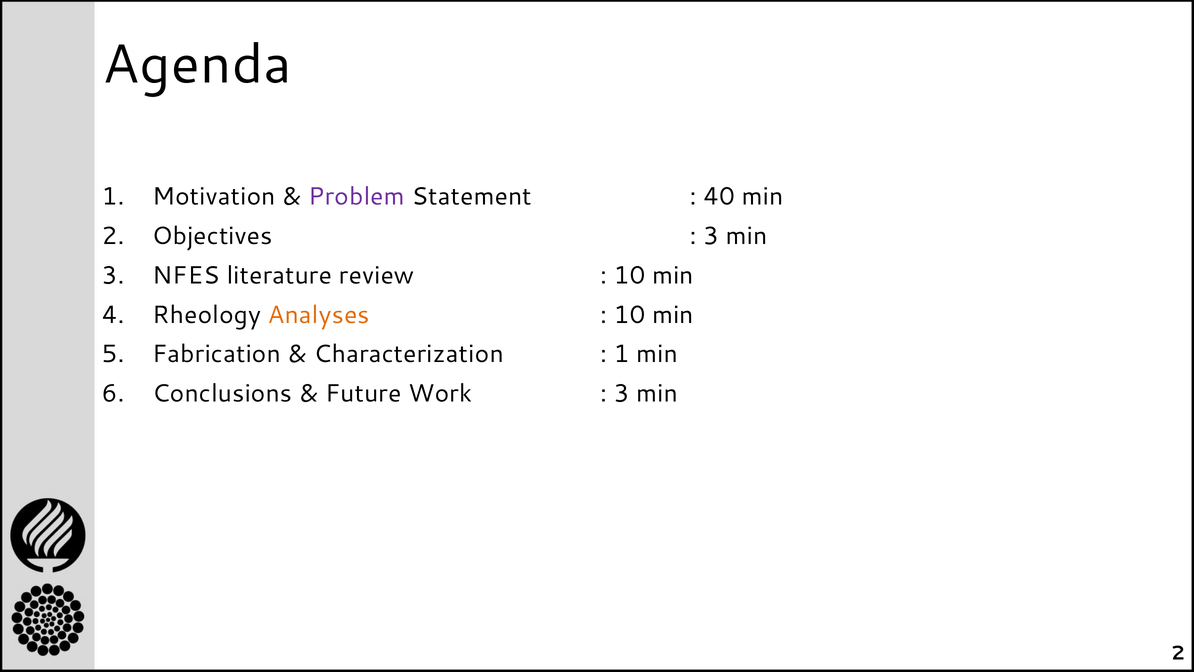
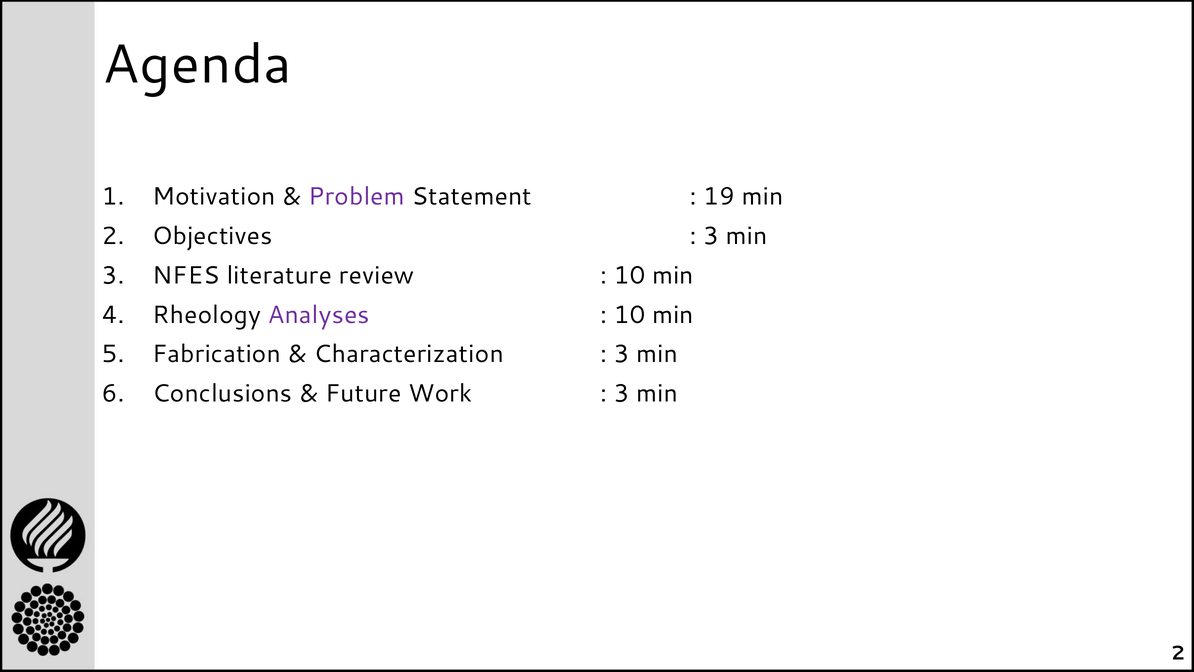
40: 40 -> 19
Analyses colour: orange -> purple
1 at (622, 354): 1 -> 3
